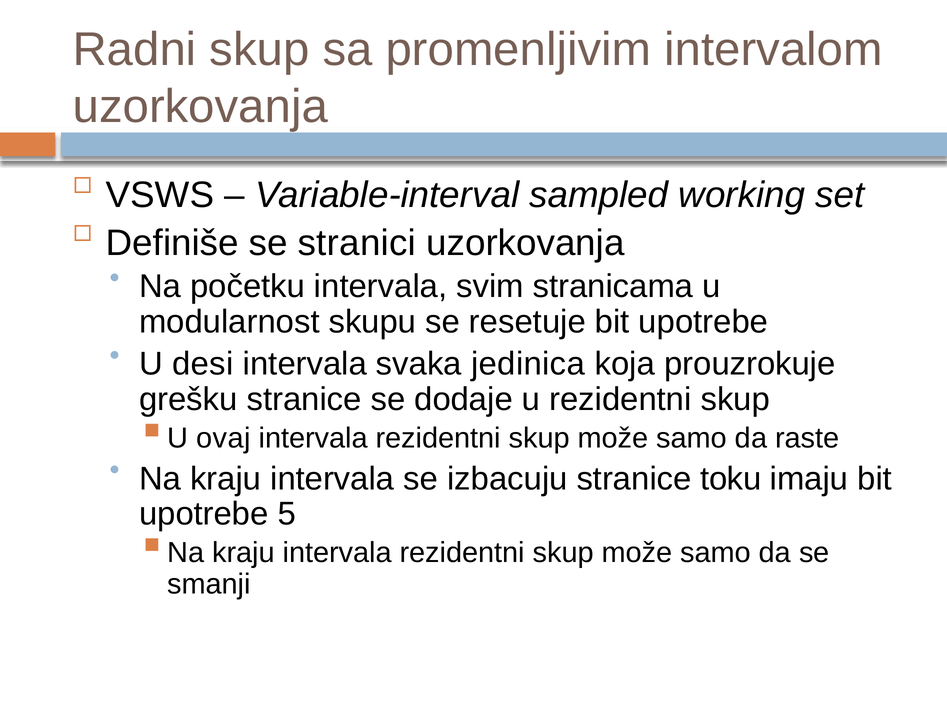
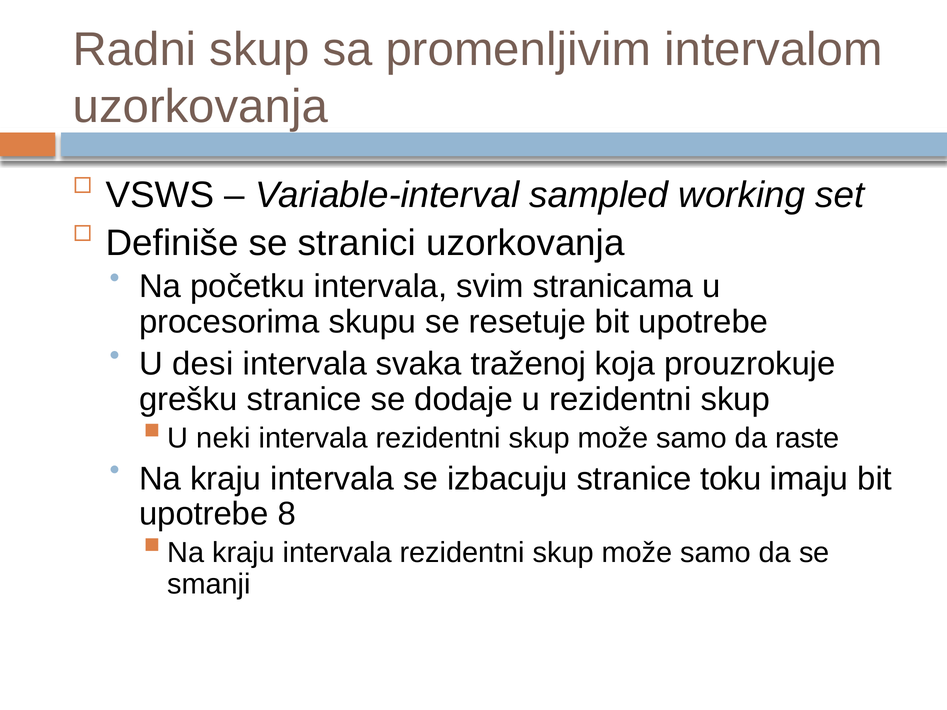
modularnost: modularnost -> procesorima
jedinica: jedinica -> traženoj
ovaj: ovaj -> neki
5: 5 -> 8
